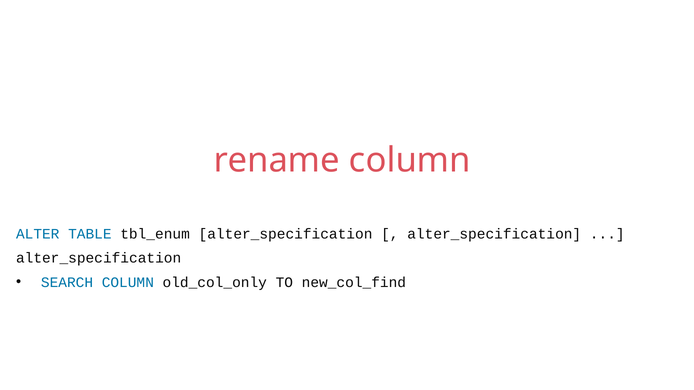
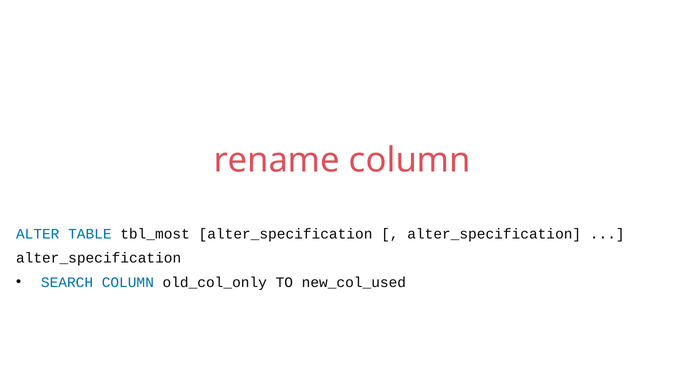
tbl_enum: tbl_enum -> tbl_most
new_col_find: new_col_find -> new_col_used
